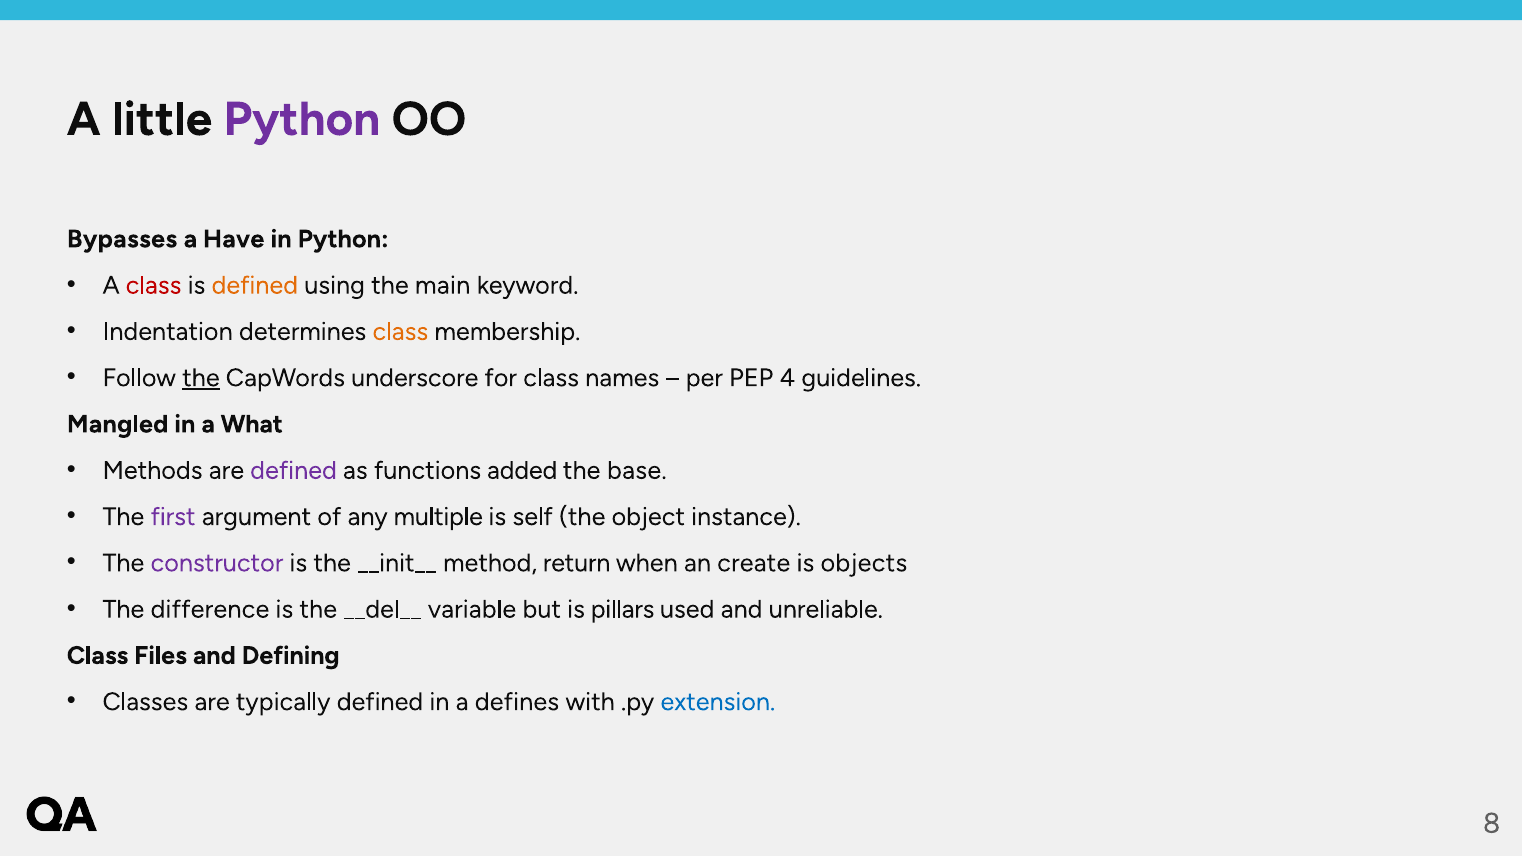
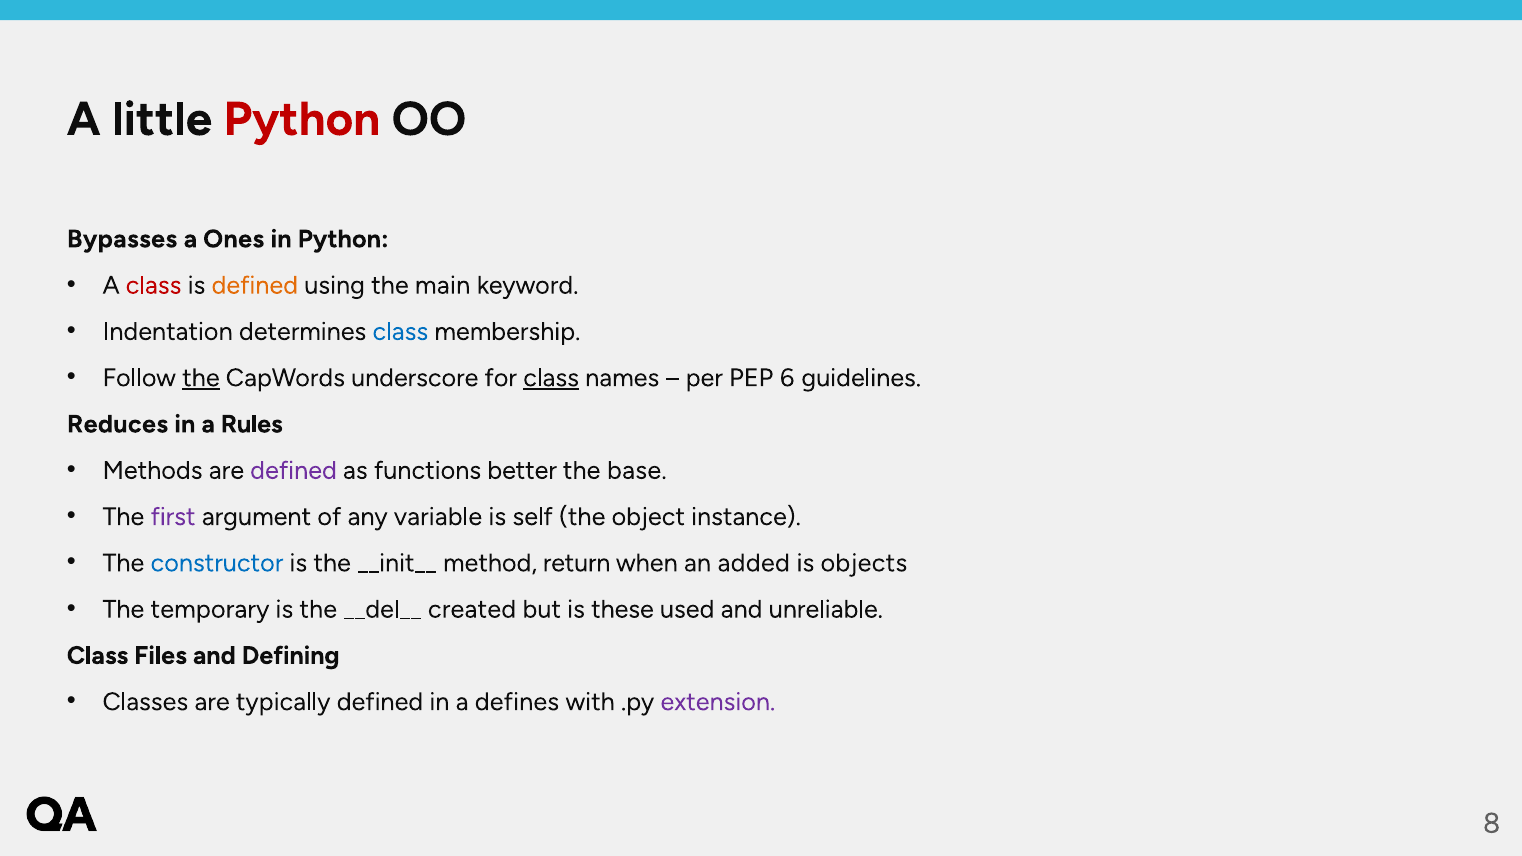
Python at (302, 119) colour: purple -> red
Have: Have -> Ones
class at (400, 332) colour: orange -> blue
class at (551, 378) underline: none -> present
4: 4 -> 6
Mangled: Mangled -> Reduces
What: What -> Rules
added: added -> better
multiple: multiple -> variable
constructor colour: purple -> blue
create: create -> added
difference: difference -> temporary
variable: variable -> created
pillars: pillars -> these
extension colour: blue -> purple
